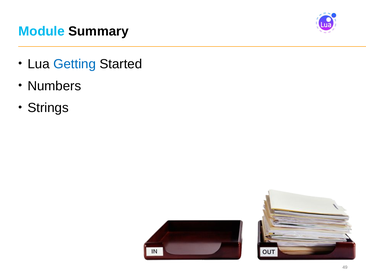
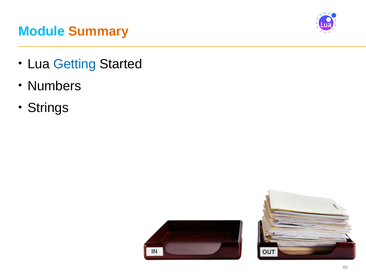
Summary colour: black -> orange
